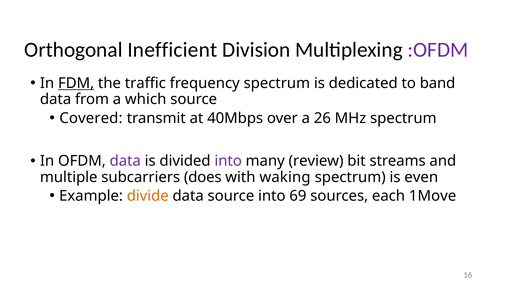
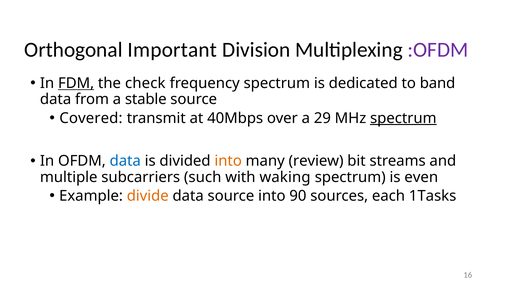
Inefficient: Inefficient -> Important
traffic: traffic -> check
which: which -> stable
26: 26 -> 29
spectrum at (403, 118) underline: none -> present
data at (125, 161) colour: purple -> blue
into at (228, 161) colour: purple -> orange
does: does -> such
69: 69 -> 90
1Move: 1Move -> 1Tasks
